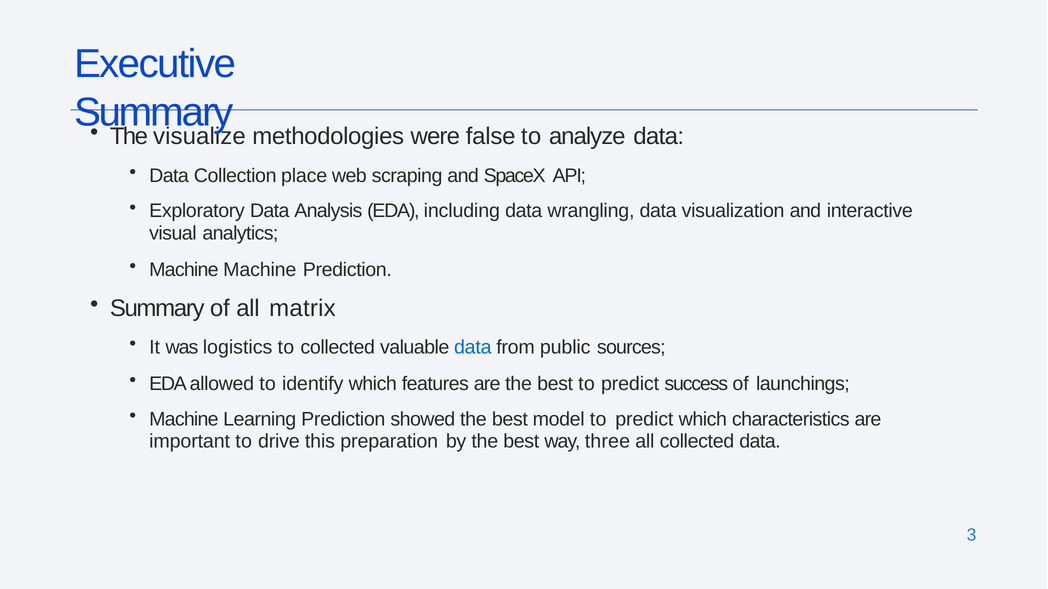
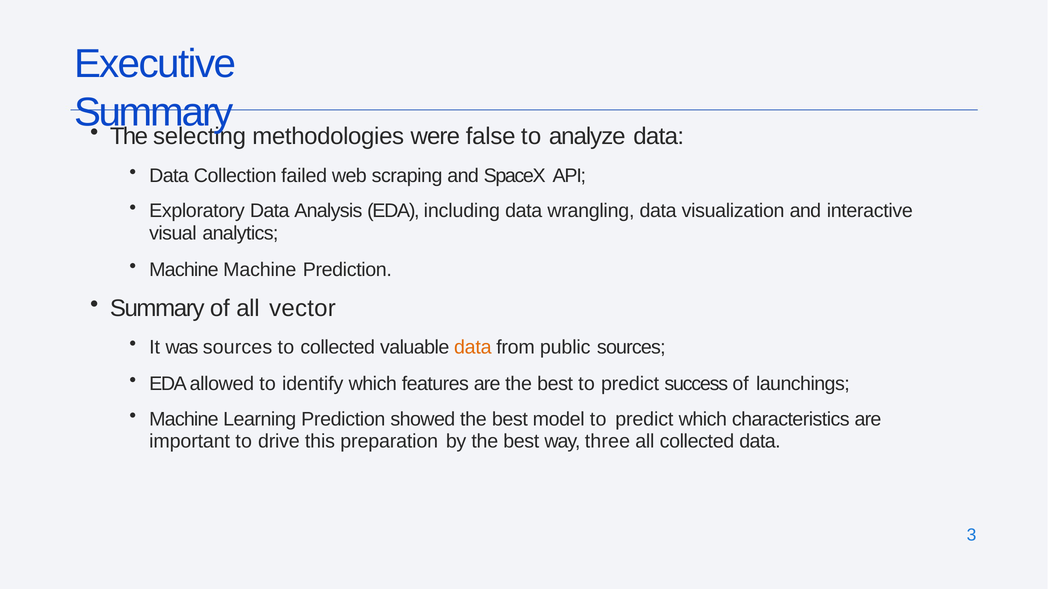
visualize: visualize -> selecting
place: place -> failed
matrix: matrix -> vector
was logistics: logistics -> sources
data at (473, 348) colour: blue -> orange
